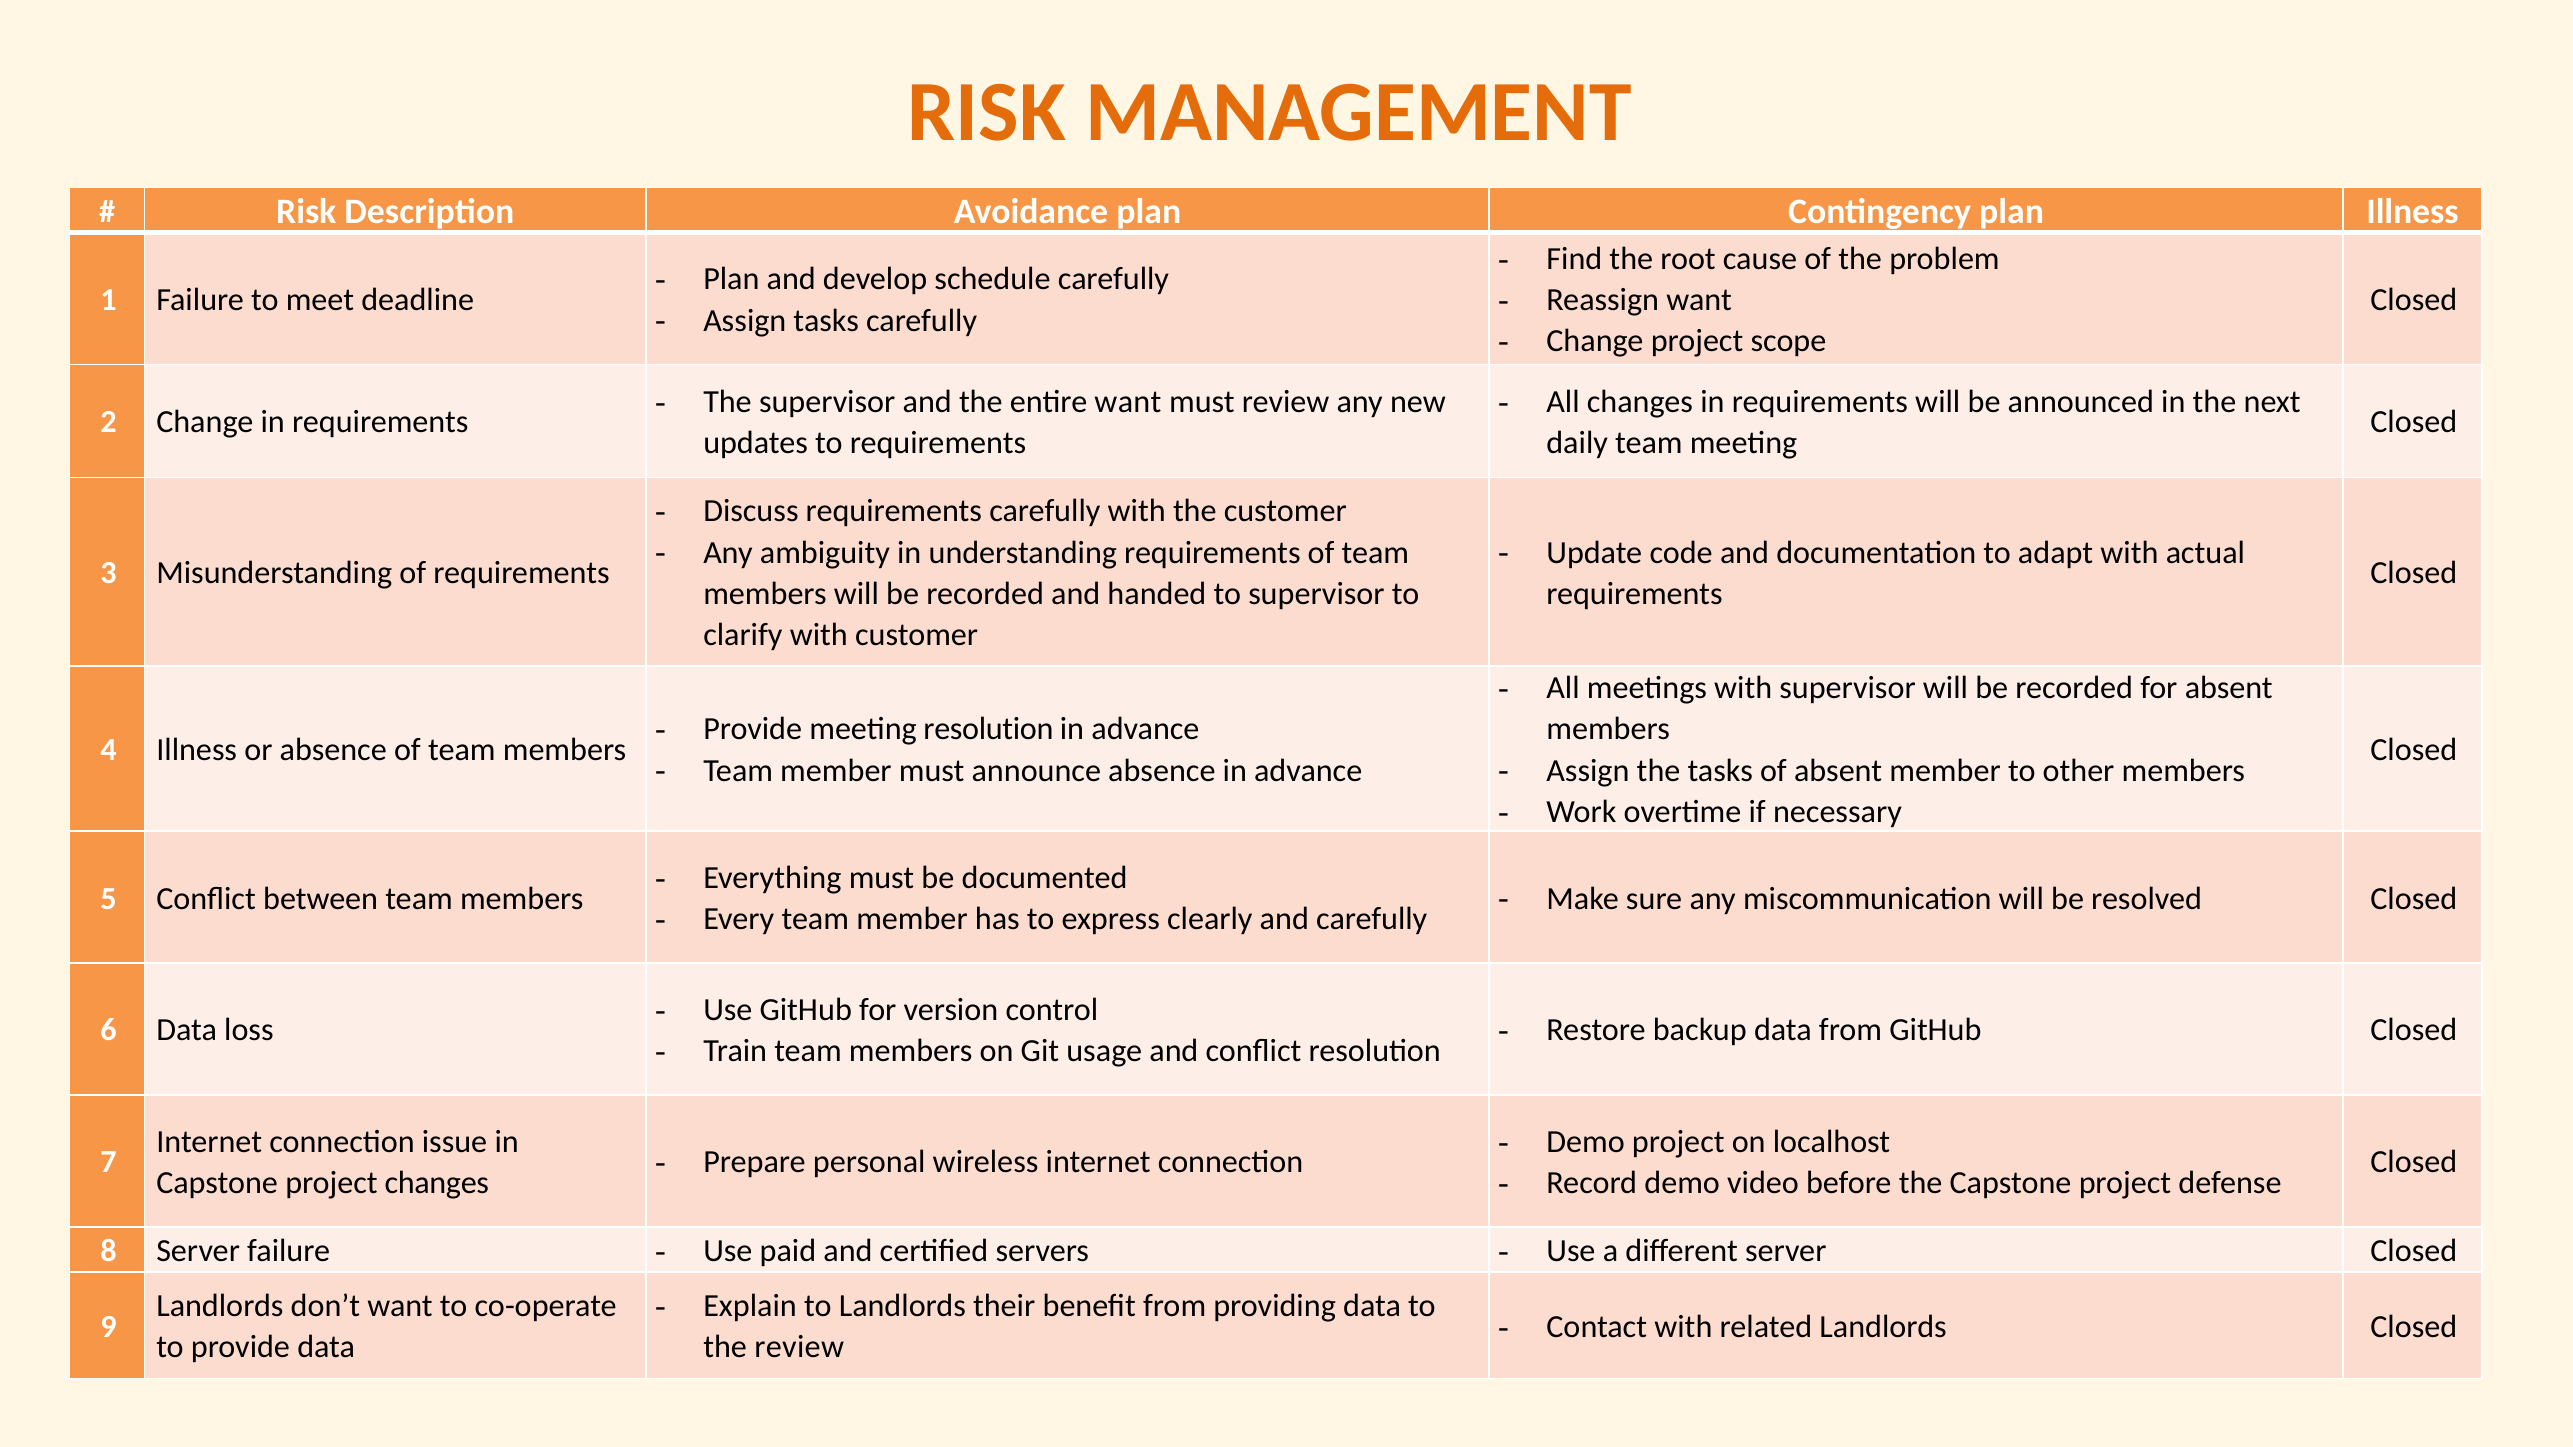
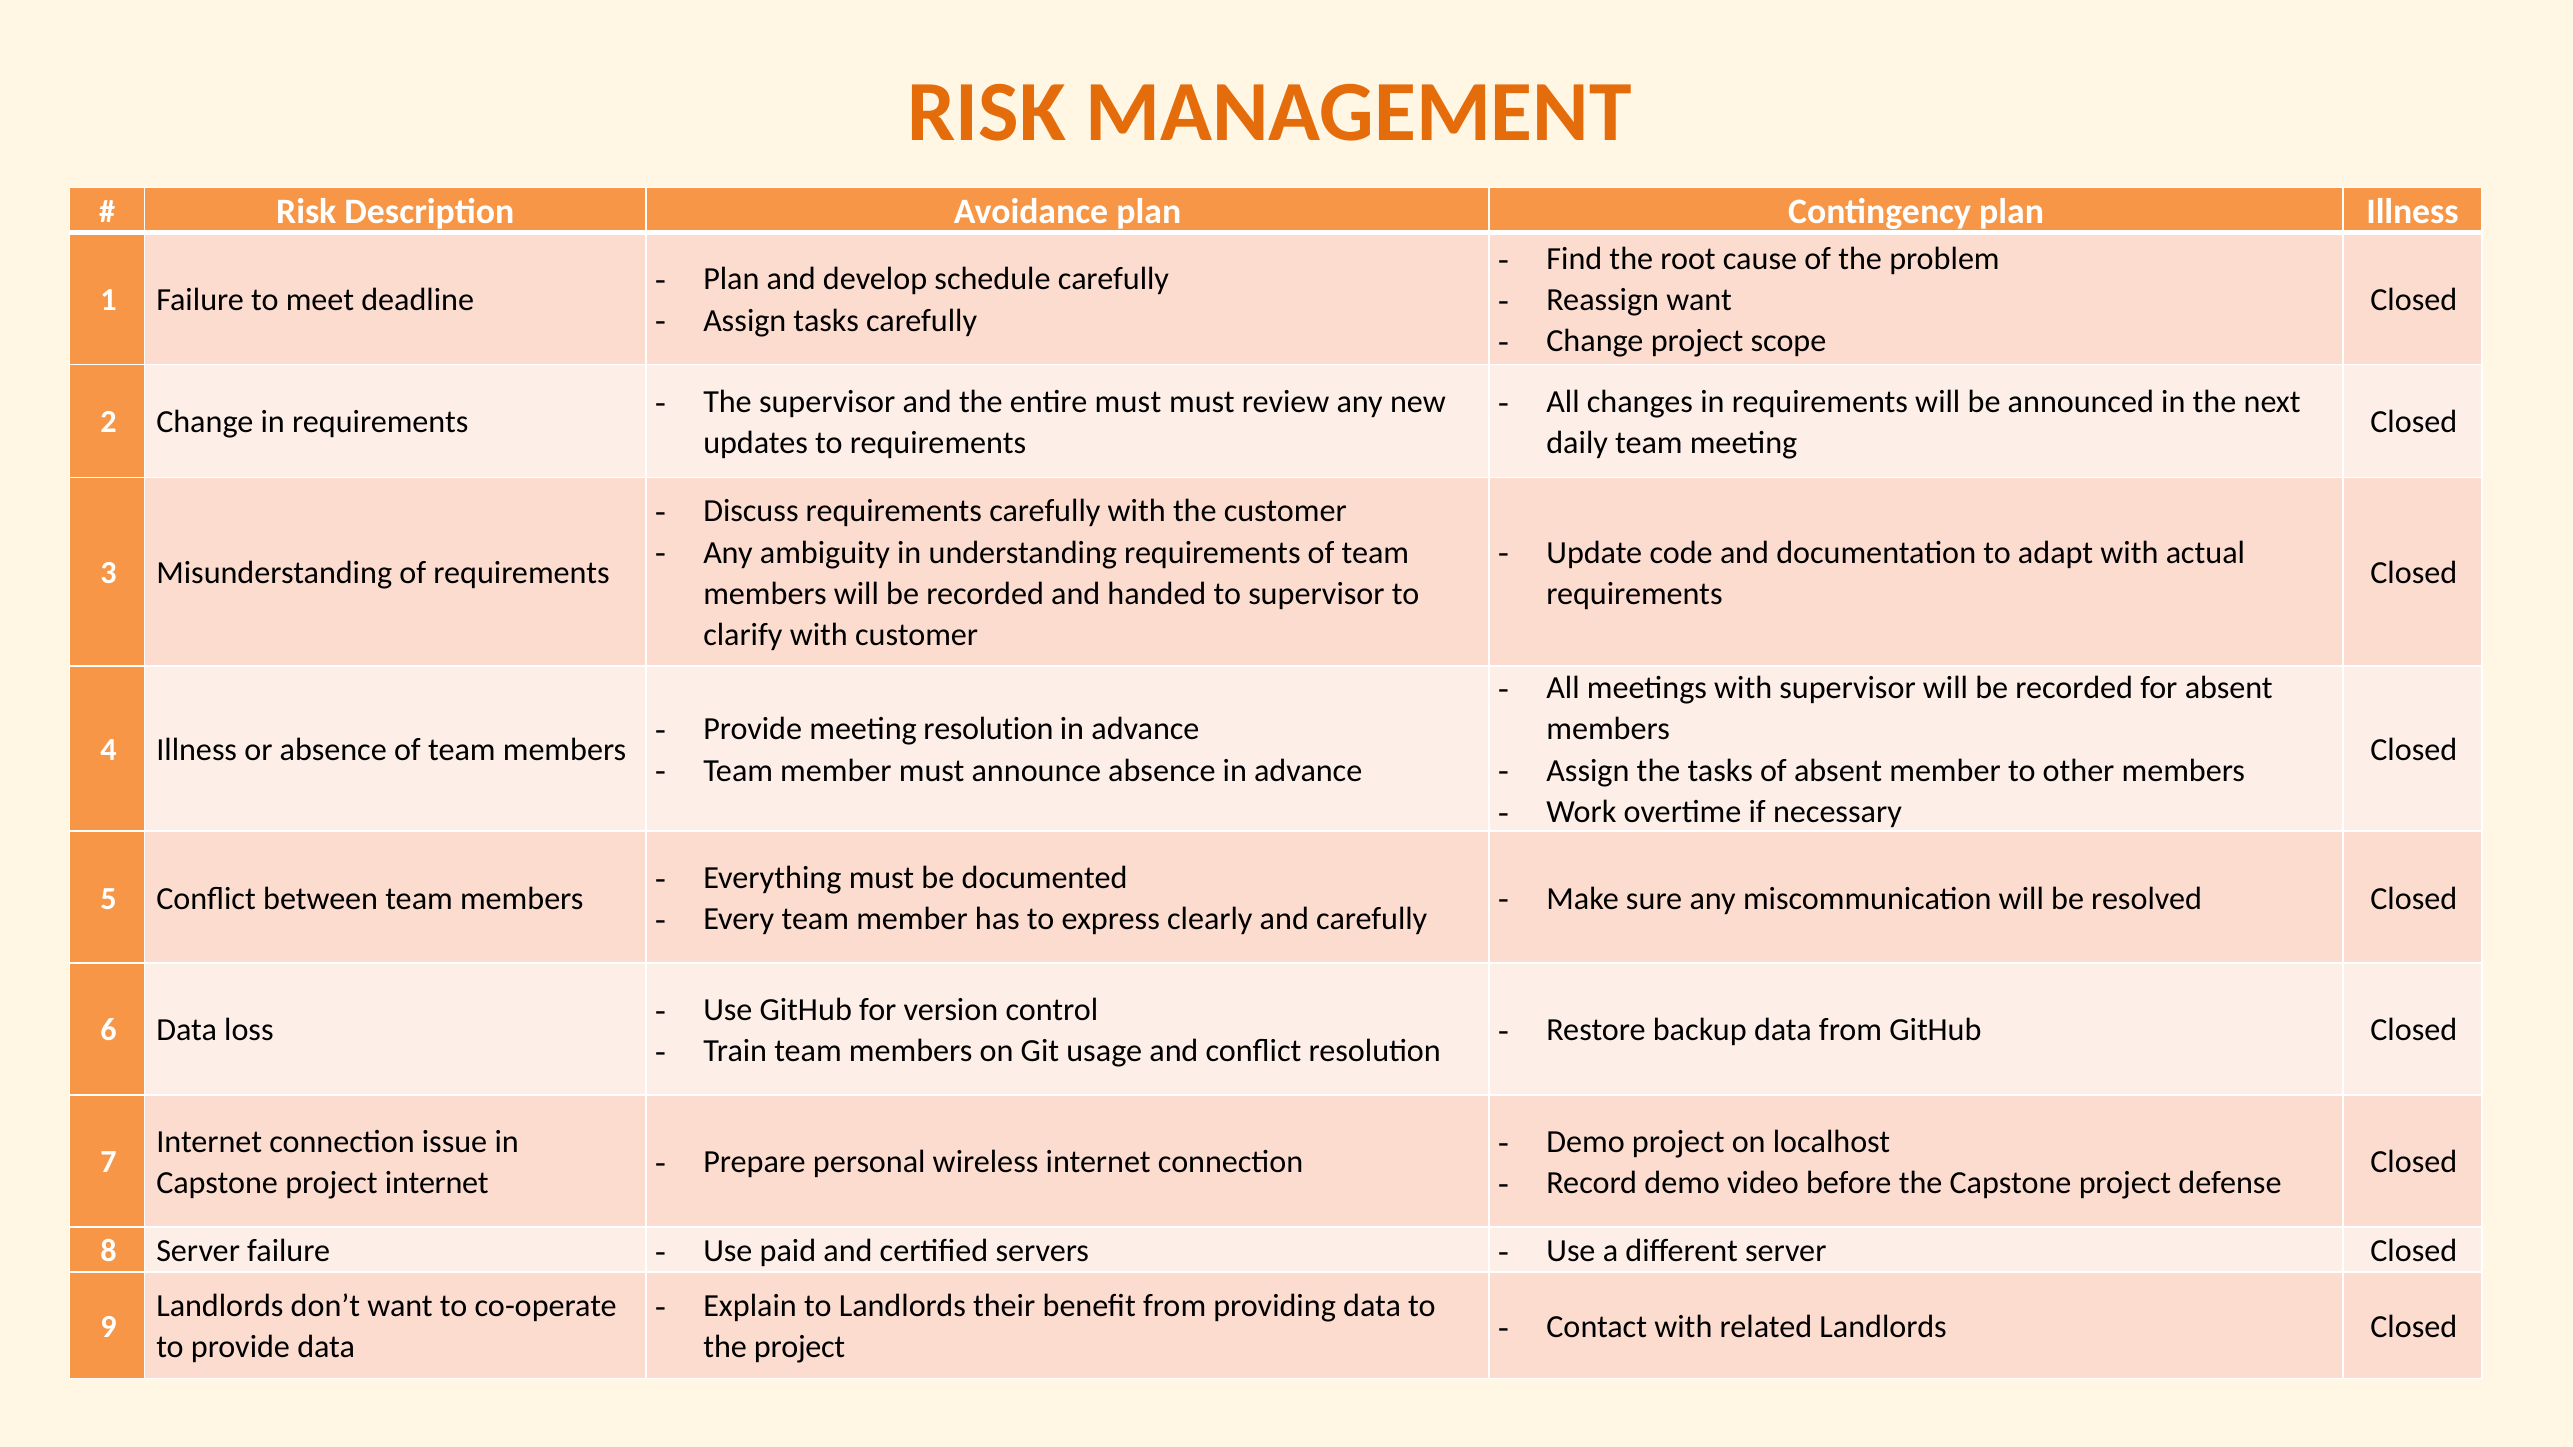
entire want: want -> must
project changes: changes -> internet
the review: review -> project
